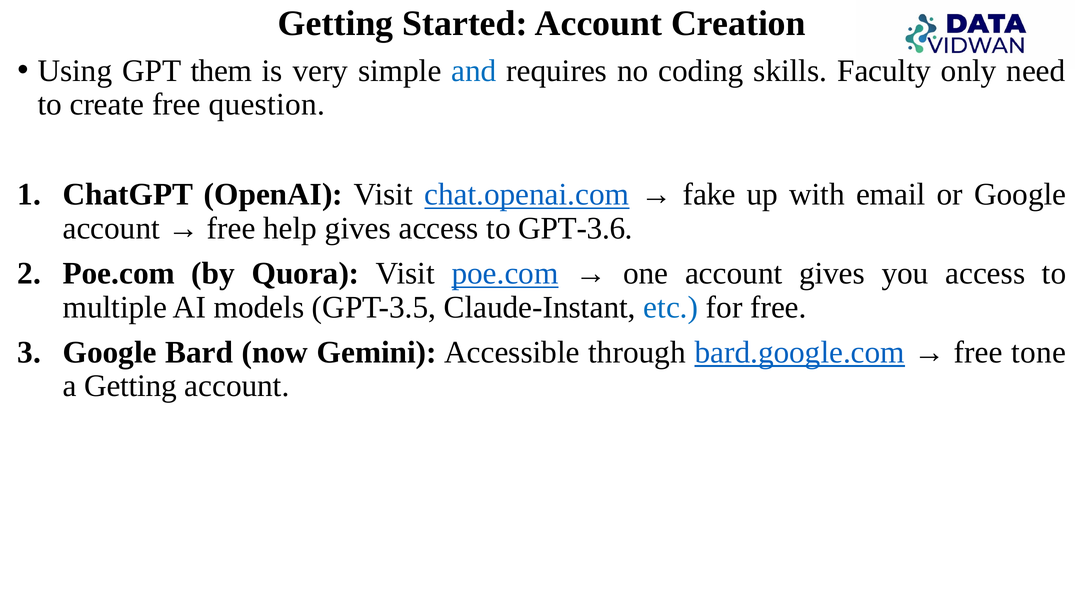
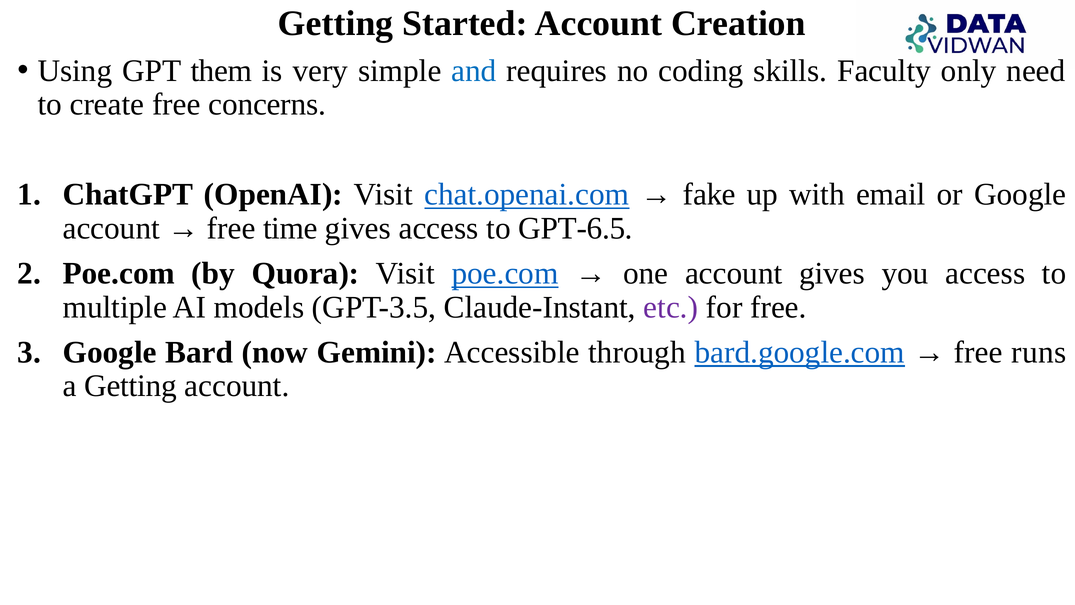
question: question -> concerns
help: help -> time
GPT-3.6: GPT-3.6 -> GPT-6.5
etc colour: blue -> purple
tone: tone -> runs
